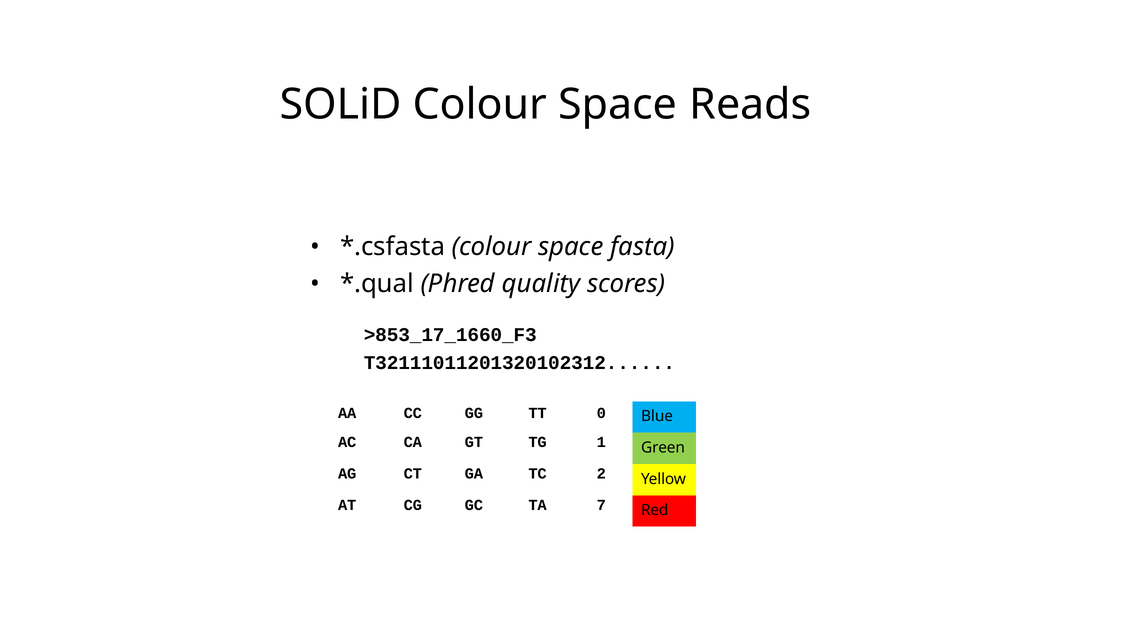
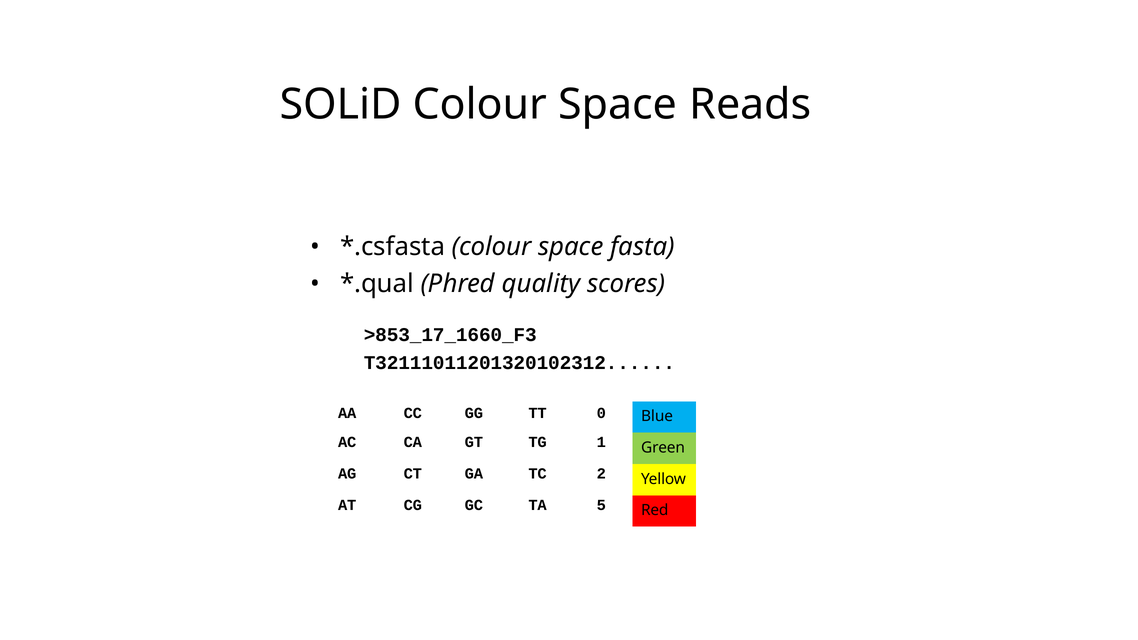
7: 7 -> 5
